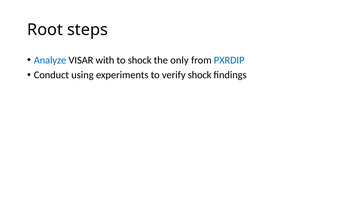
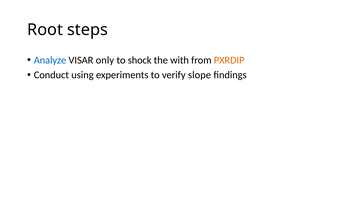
with: with -> only
only: only -> with
PXRDIP colour: blue -> orange
verify shock: shock -> slope
